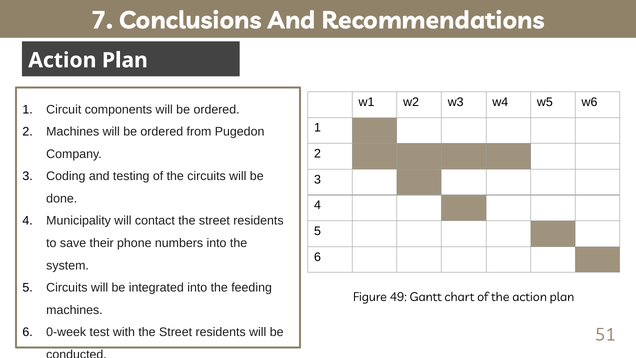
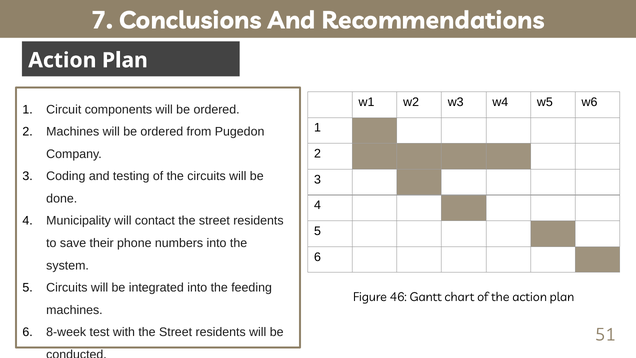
49: 49 -> 46
0-week: 0-week -> 8-week
